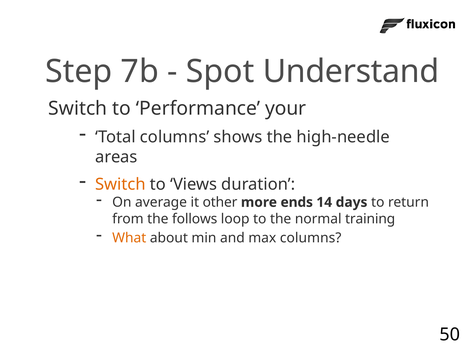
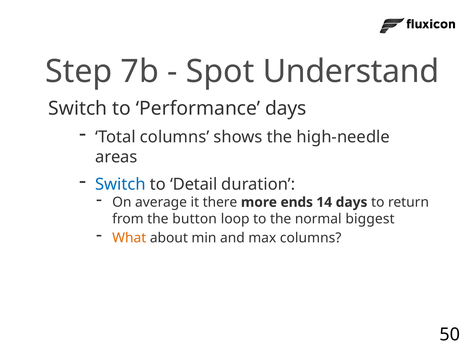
Performance your: your -> days
Switch at (120, 184) colour: orange -> blue
Views: Views -> Detail
other: other -> there
follows: follows -> button
training: training -> biggest
